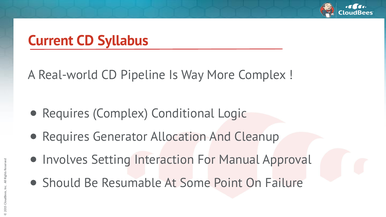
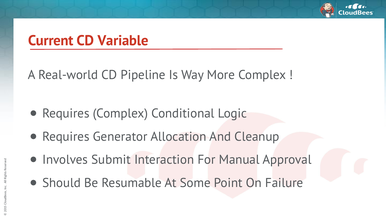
Syllabus: Syllabus -> Variable
Setting: Setting -> Submit
